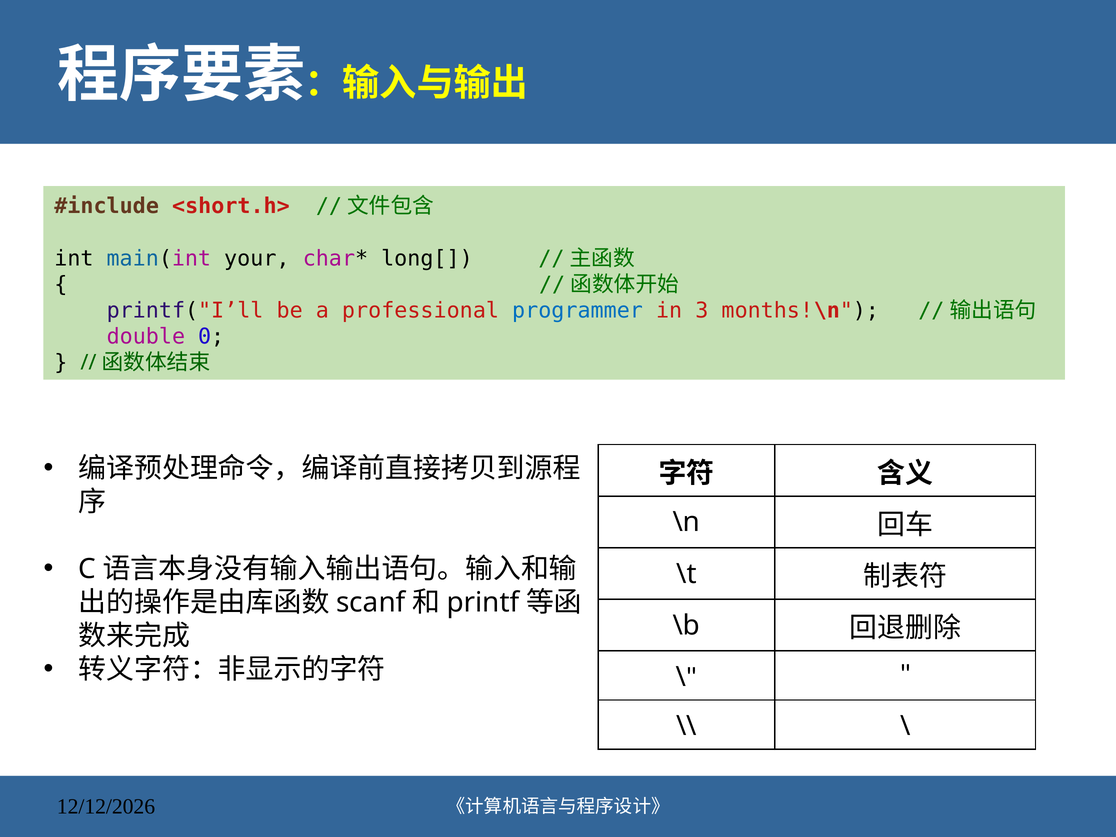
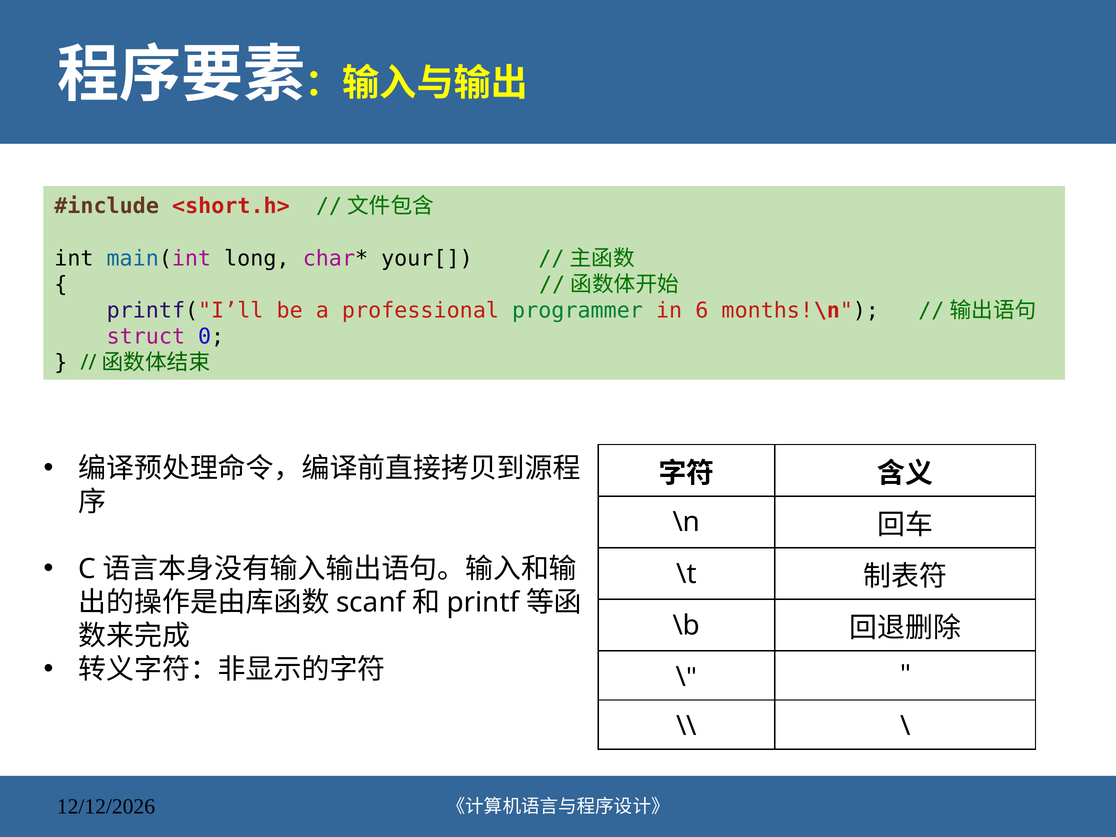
your: your -> long
long[: long[ -> your[
programmer colour: blue -> green
3: 3 -> 6
double: double -> struct
